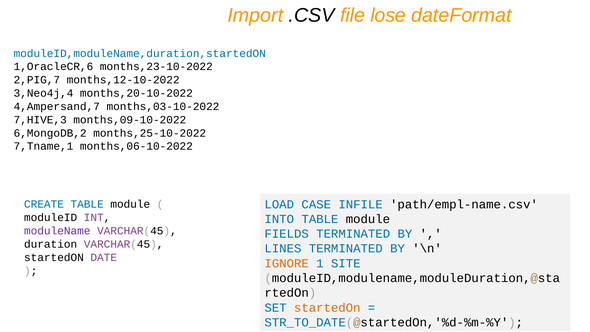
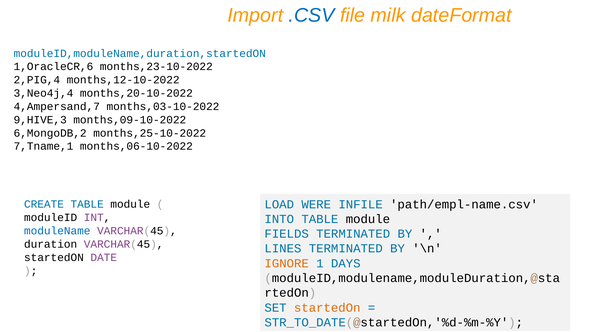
.CSV colour: black -> blue
lose: lose -> milk
2,PIG,7: 2,PIG,7 -> 2,PIG,4
7,HIVE,3: 7,HIVE,3 -> 9,HIVE,3
CASE: CASE -> WERE
moduleName colour: purple -> blue
SITE: SITE -> DAYS
